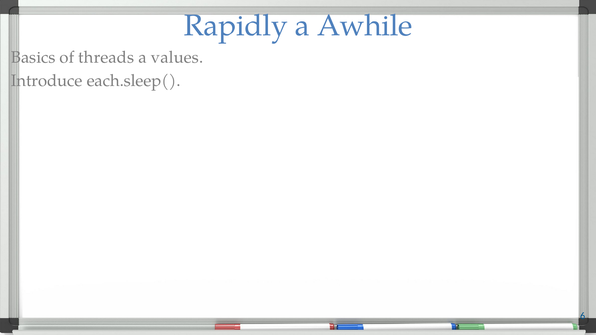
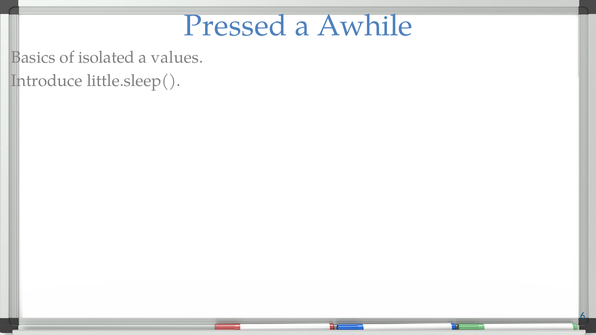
Rapidly: Rapidly -> Pressed
threads: threads -> isolated
each.sleep(: each.sleep( -> little.sleep(
